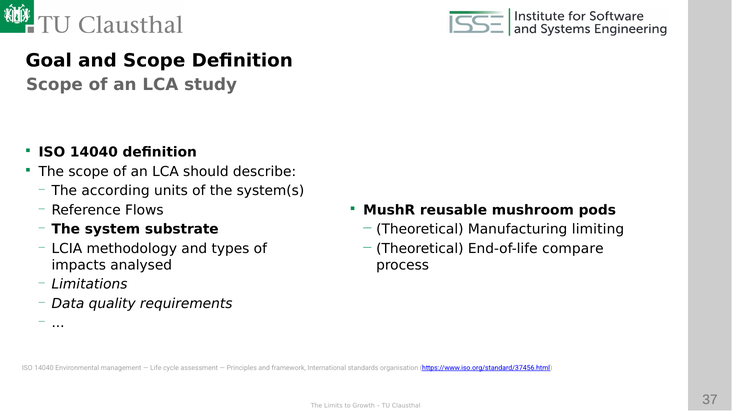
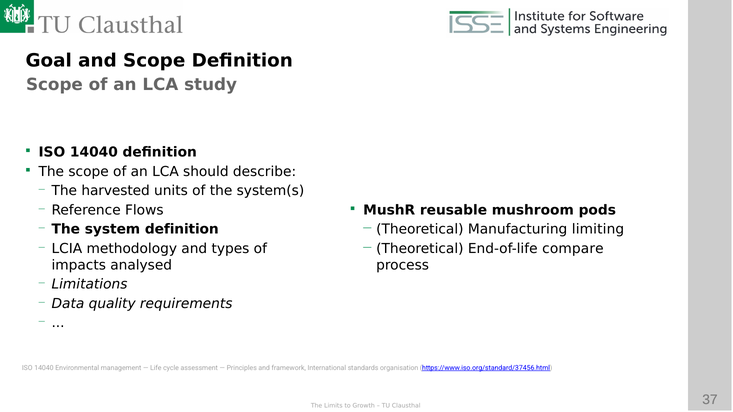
according: according -> harvested
system substrate: substrate -> definition
